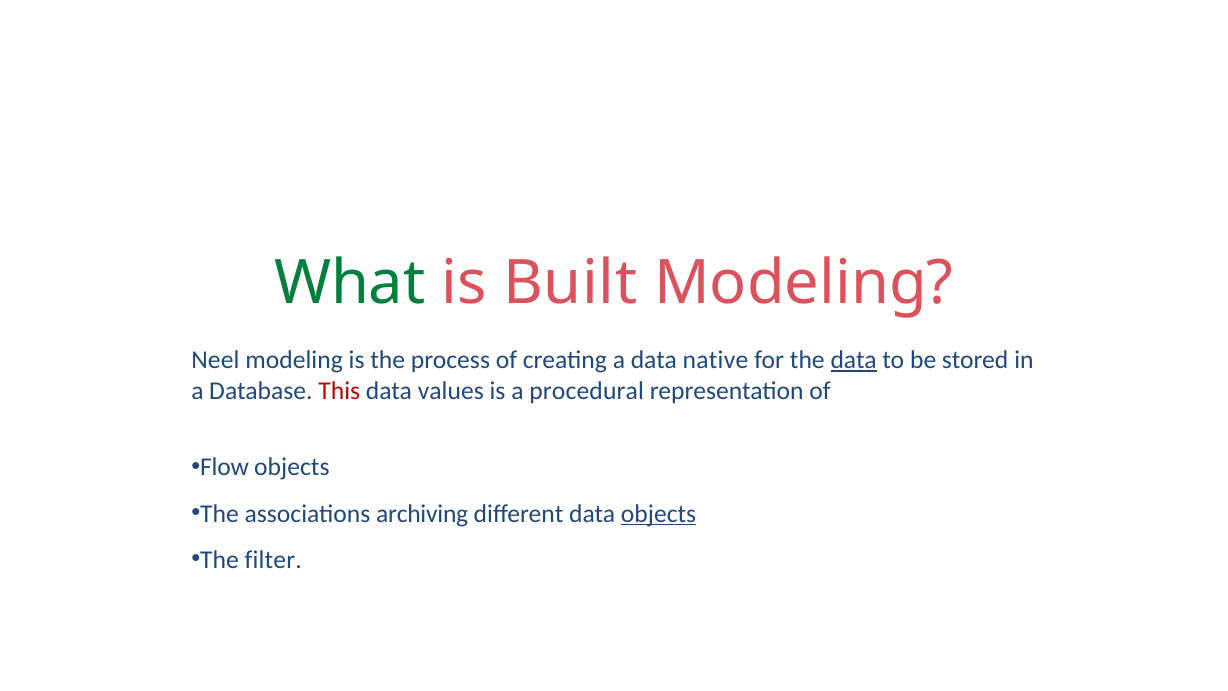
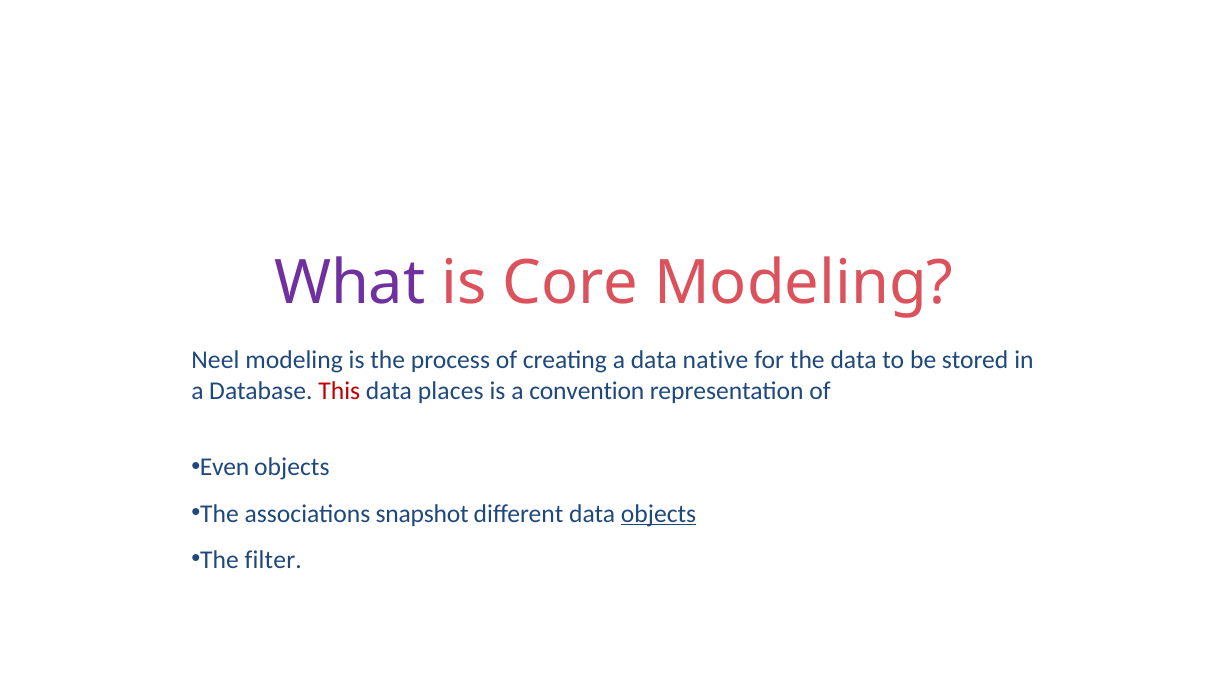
What colour: green -> purple
Built: Built -> Core
data at (854, 360) underline: present -> none
values: values -> places
procedural: procedural -> convention
Flow: Flow -> Even
archiving: archiving -> snapshot
